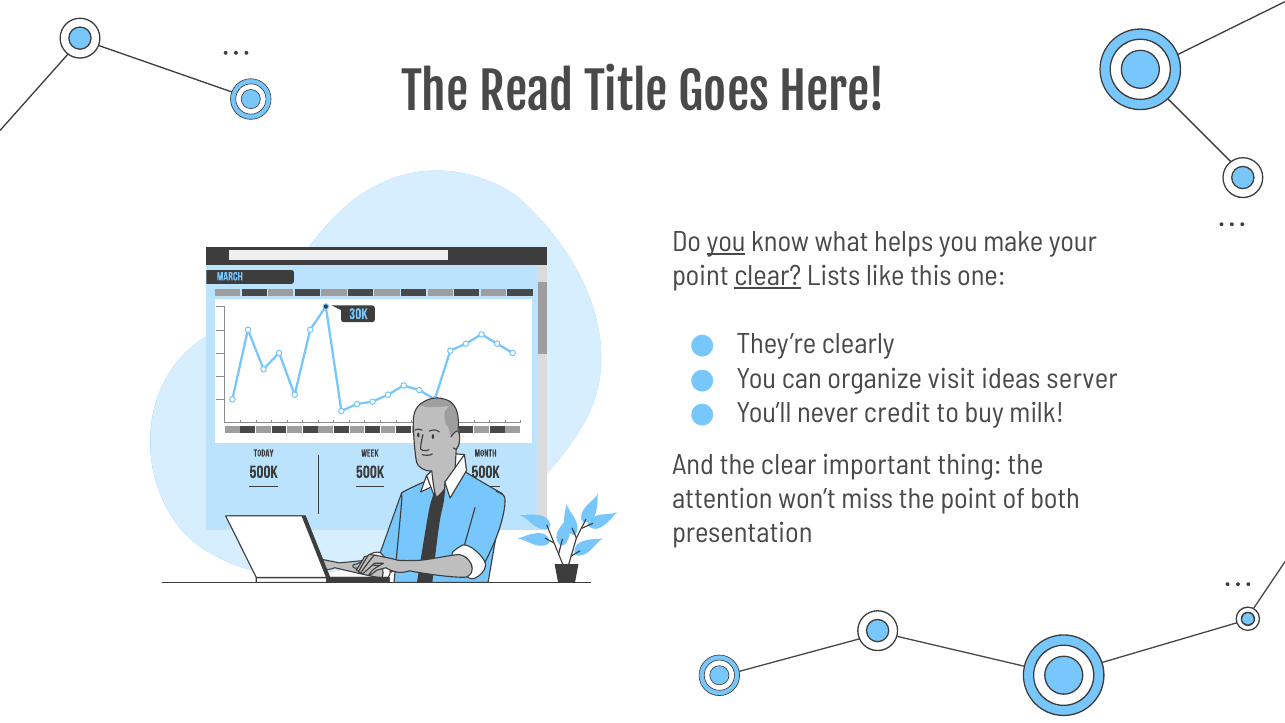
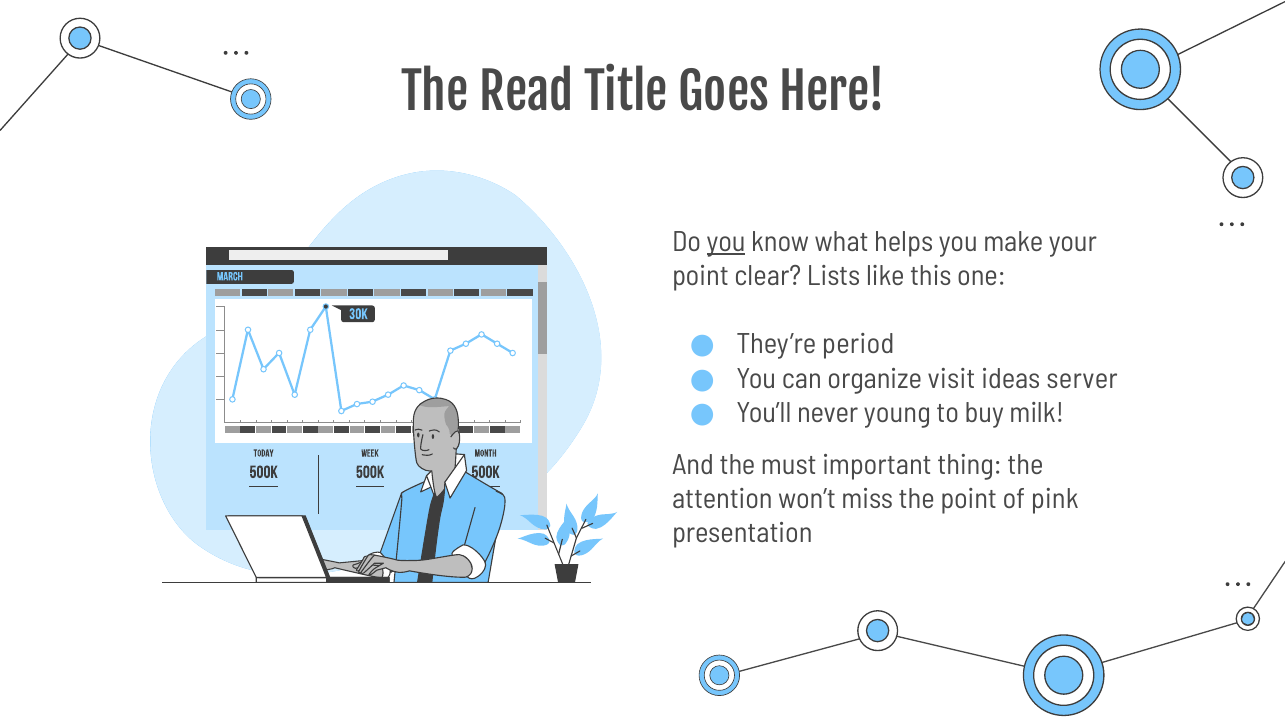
clear at (768, 276) underline: present -> none
clearly: clearly -> period
credit: credit -> young
the clear: clear -> must
both: both -> pink
